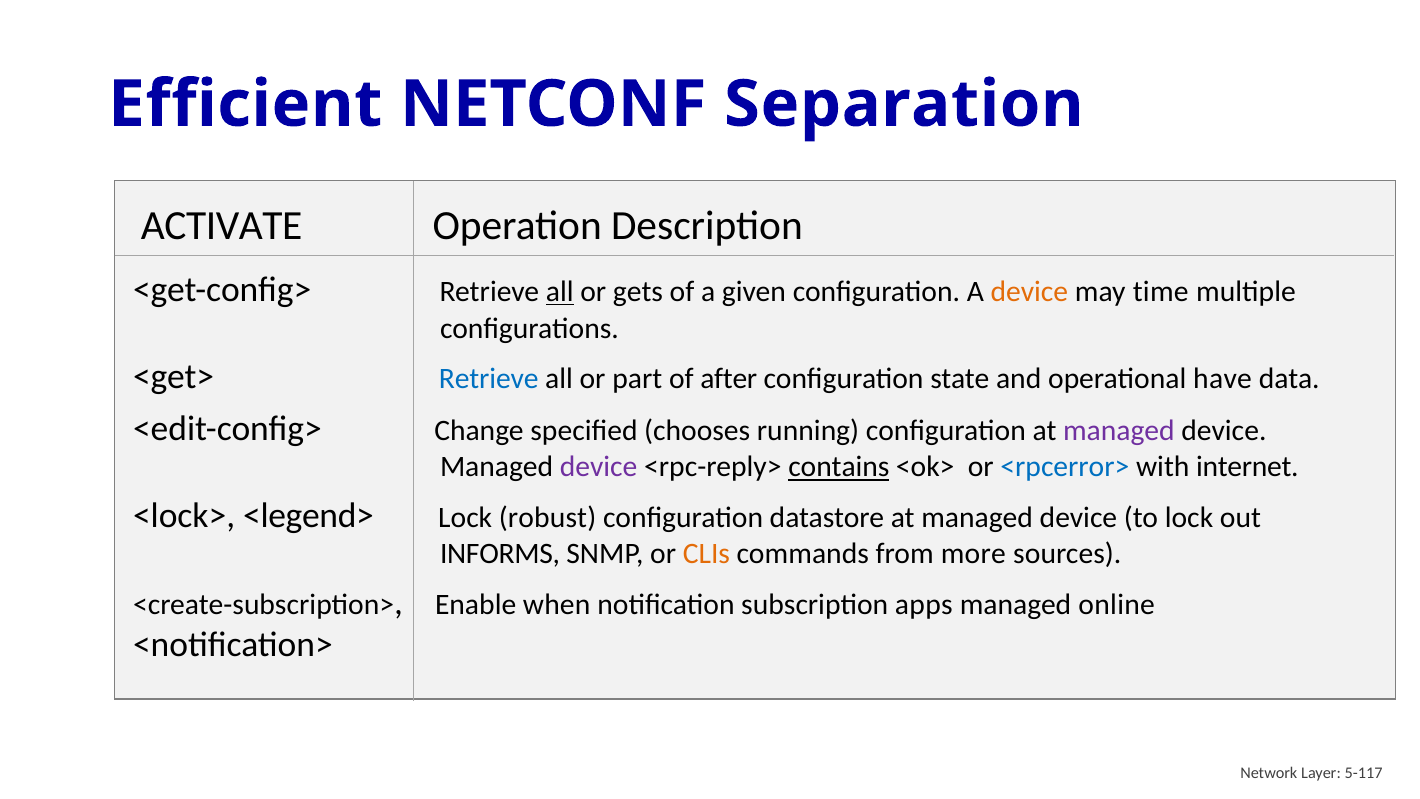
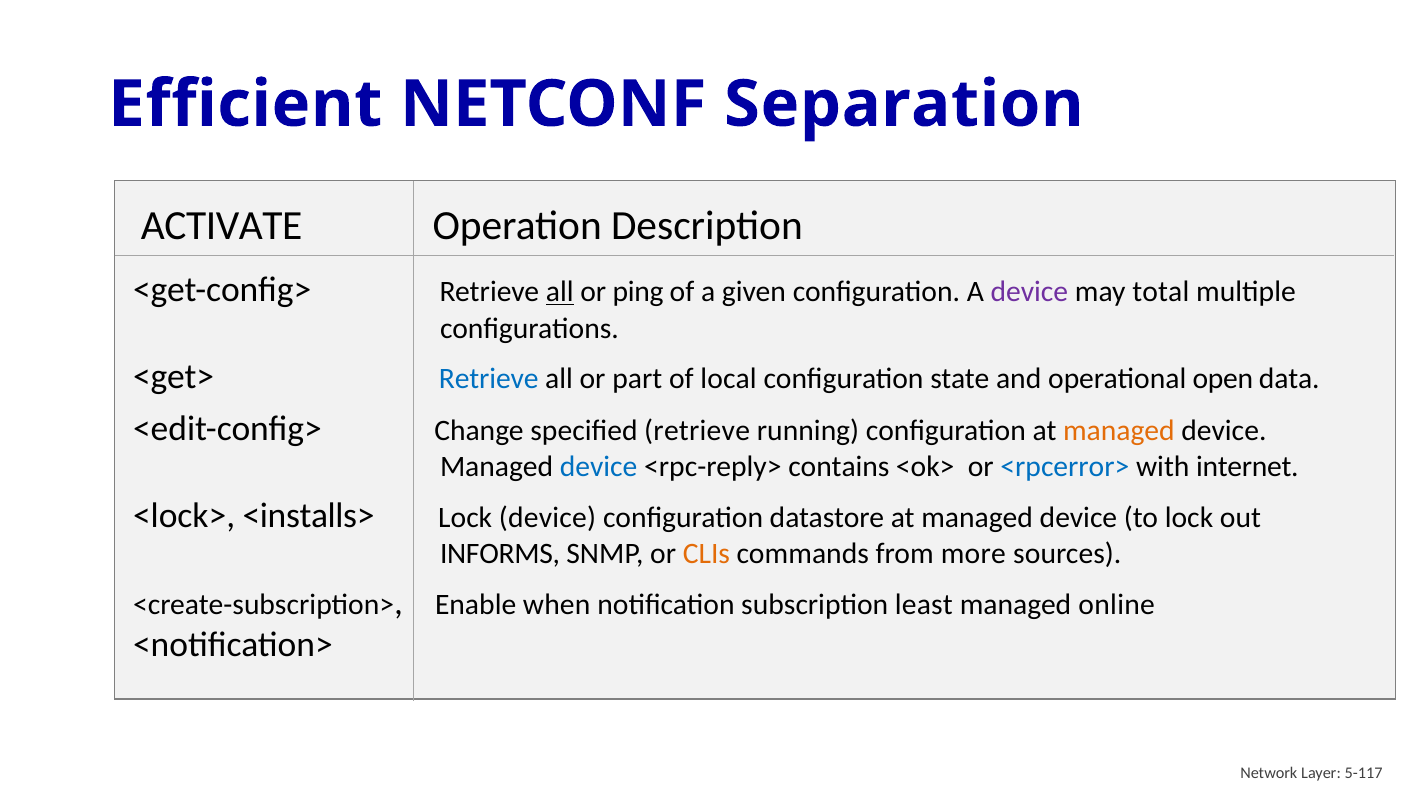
gets: gets -> ping
device at (1029, 292) colour: orange -> purple
time: time -> total
after: after -> local
have: have -> open
specified chooses: chooses -> retrieve
managed at (1119, 430) colour: purple -> orange
device at (599, 467) colour: purple -> blue
contains underline: present -> none
<legend>: <legend> -> <installs>
Lock robust: robust -> device
apps: apps -> least
